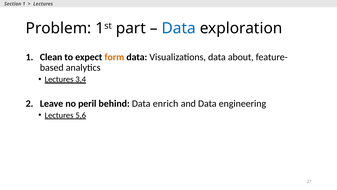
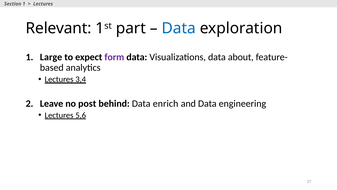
Problem: Problem -> Relevant
Clean: Clean -> Large
form colour: orange -> purple
peril: peril -> post
